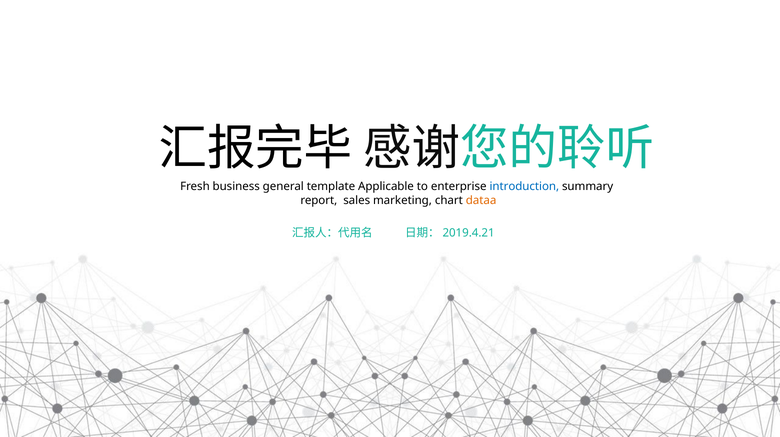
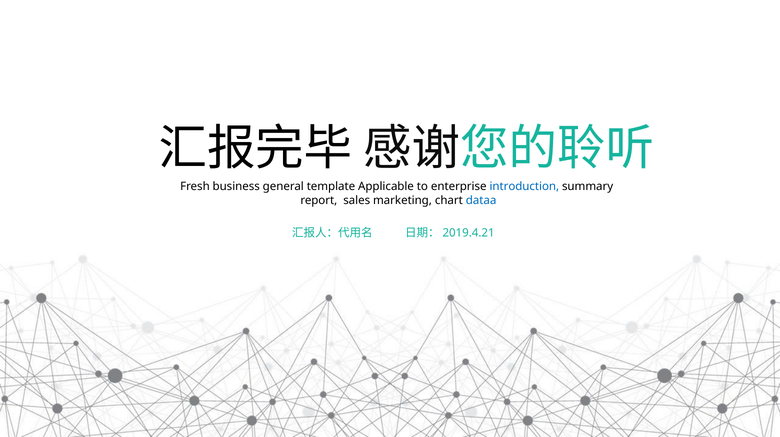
dataa colour: orange -> blue
